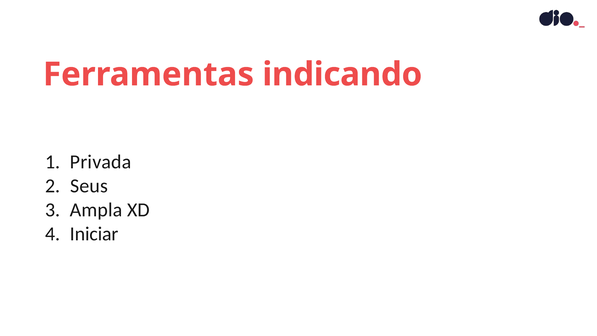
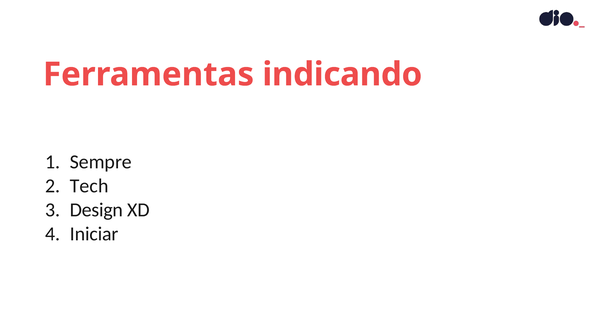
Privada: Privada -> Sempre
Seus: Seus -> Tech
Ampla: Ampla -> Design
